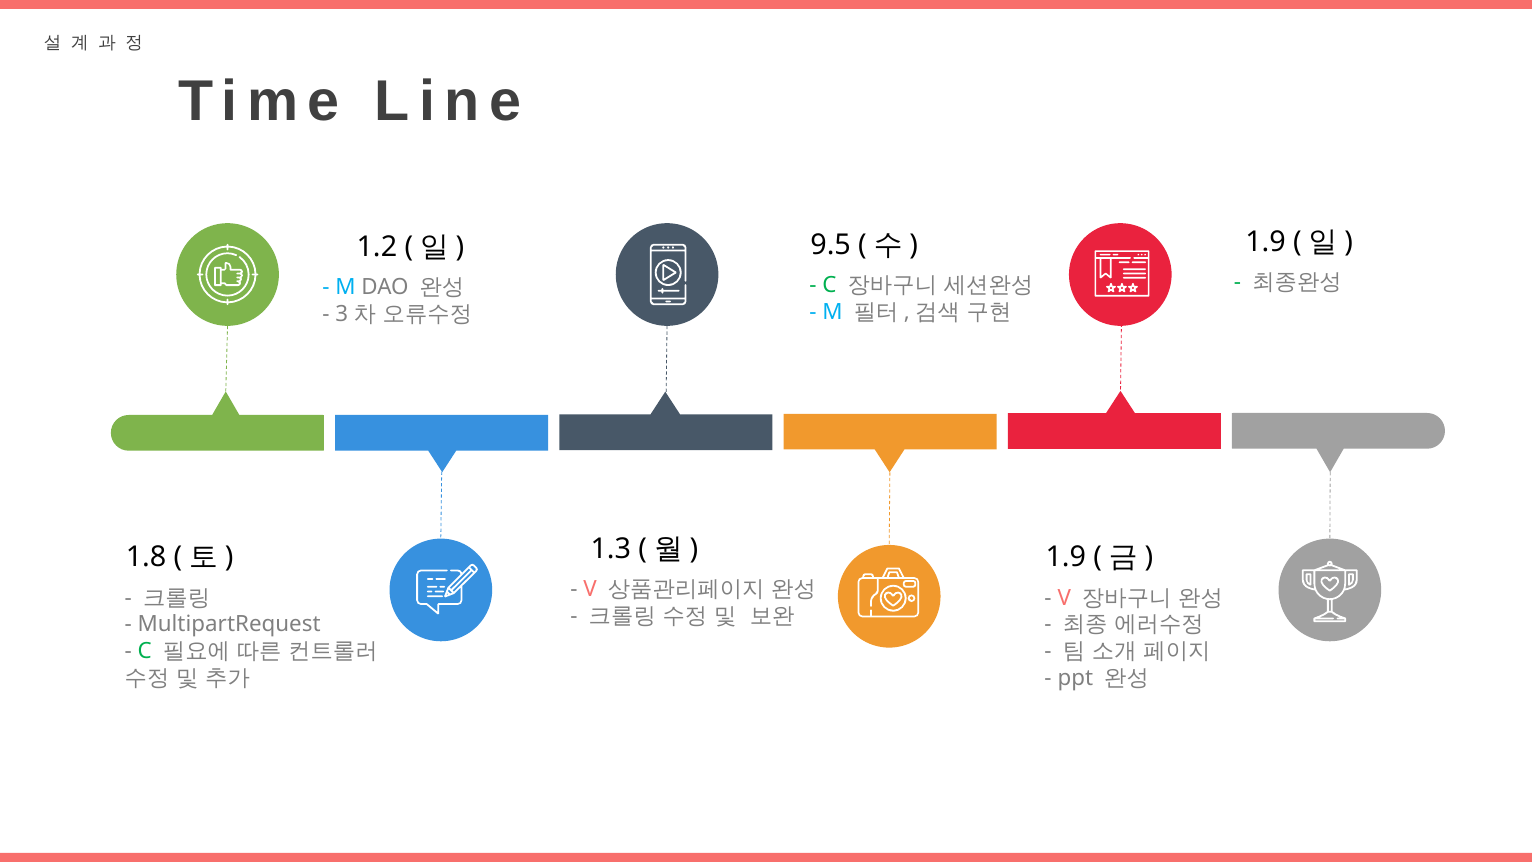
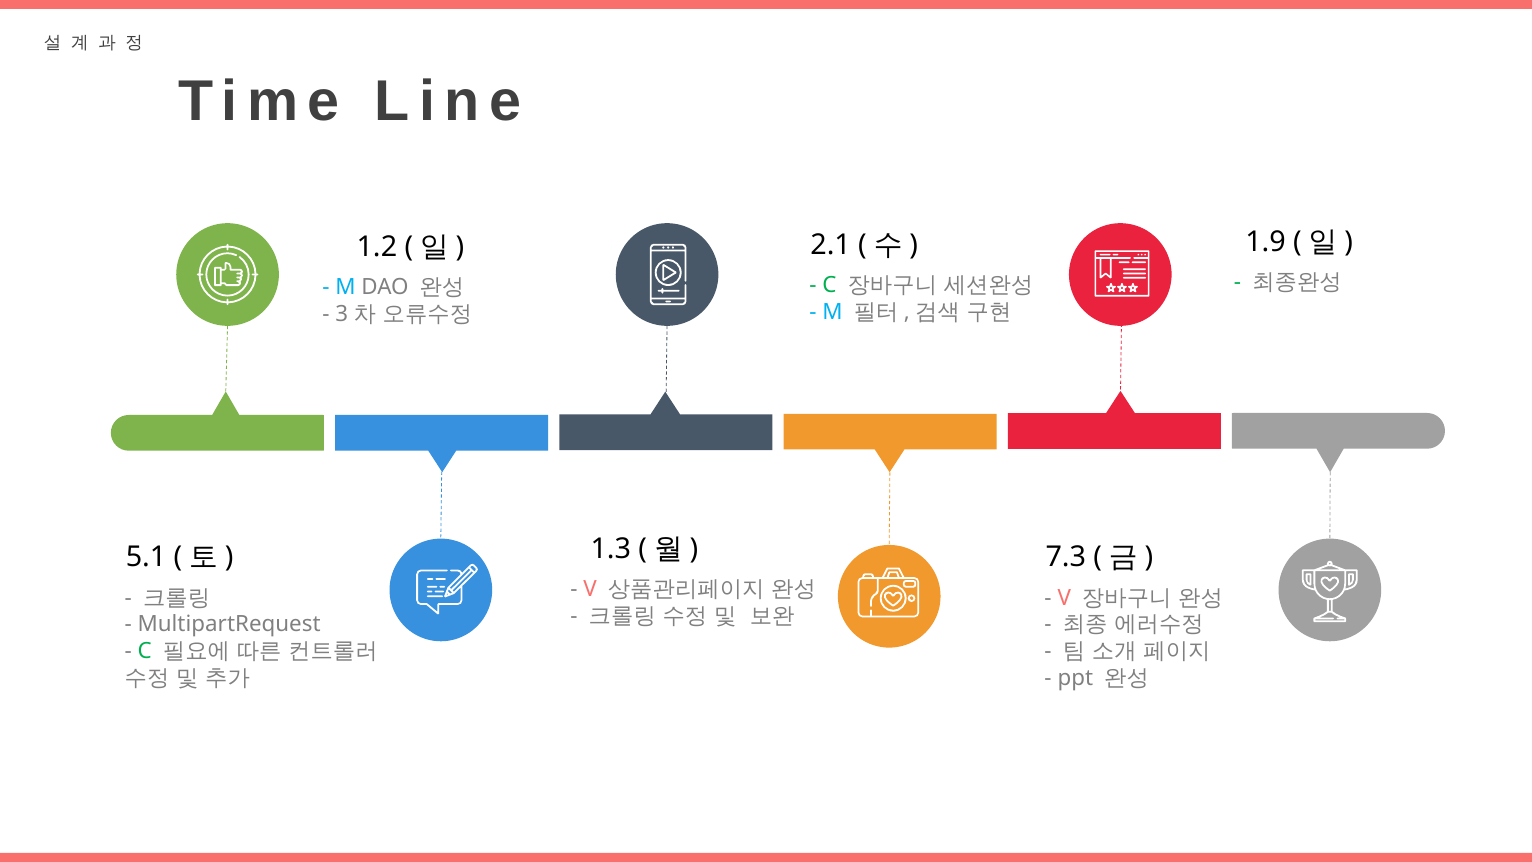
9.5: 9.5 -> 2.1
1.8: 1.8 -> 5.1
1.9 at (1066, 557): 1.9 -> 7.3
